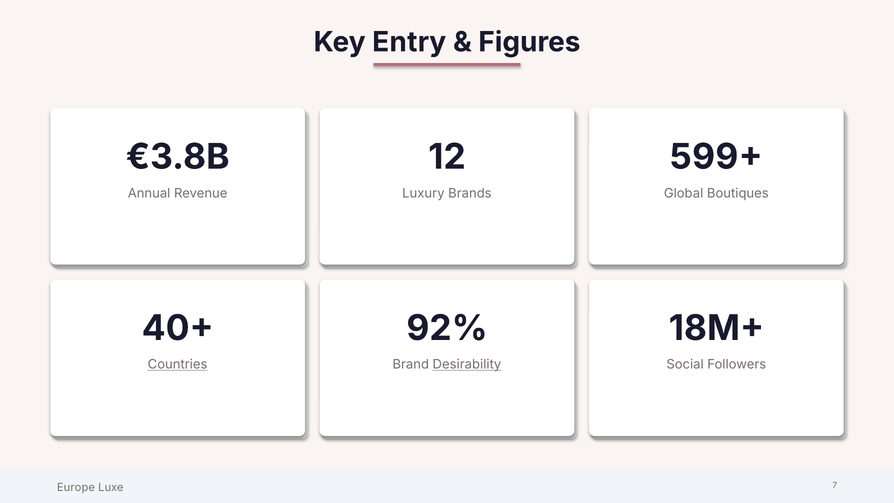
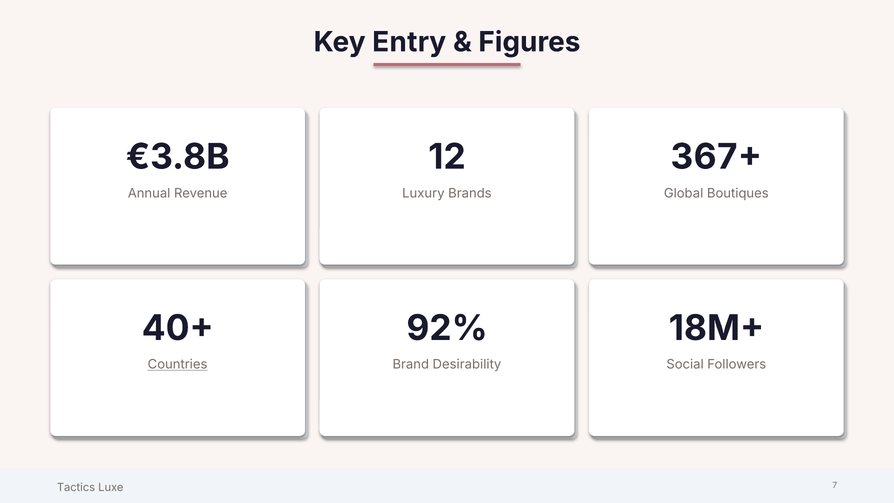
599+: 599+ -> 367+
Desirability underline: present -> none
Europe: Europe -> Tactics
